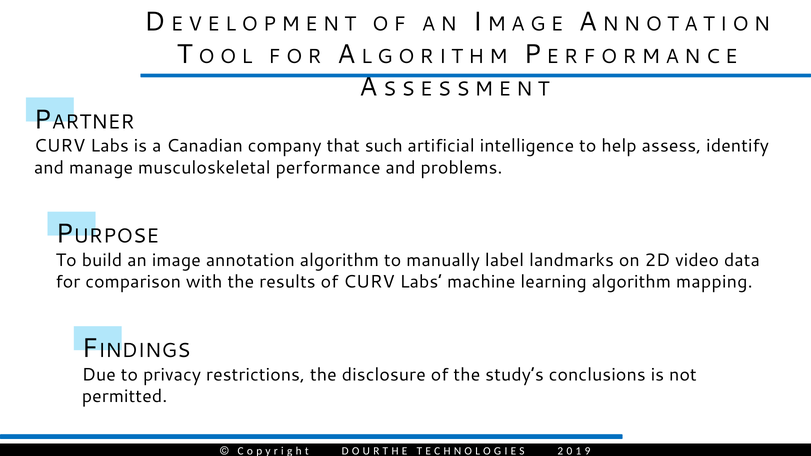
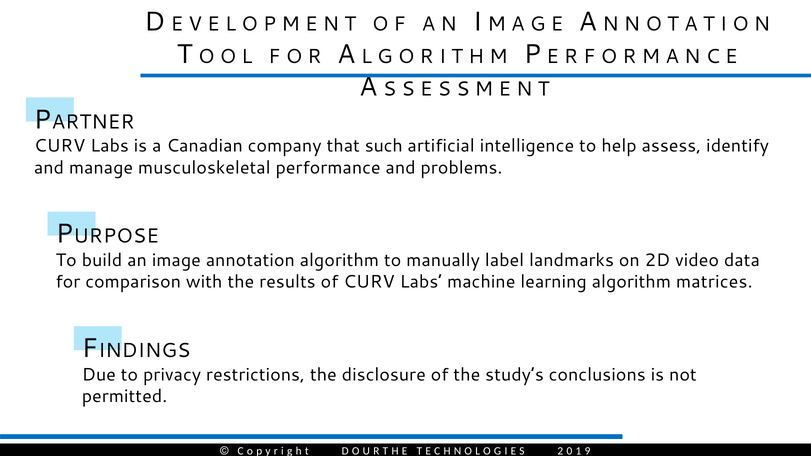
mapping: mapping -> matrices
